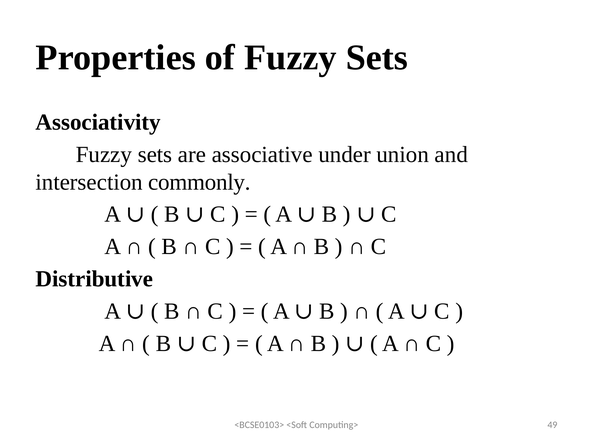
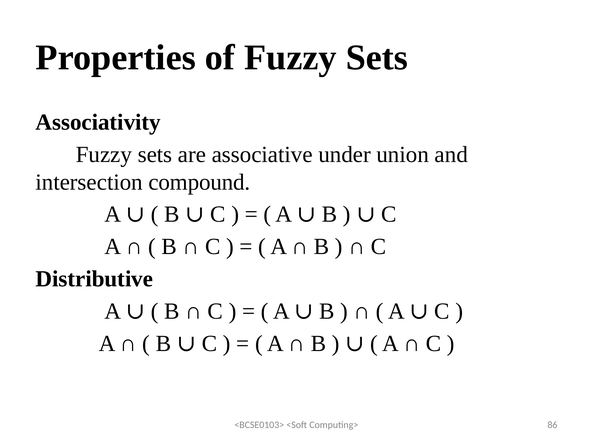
commonly: commonly -> compound
49: 49 -> 86
